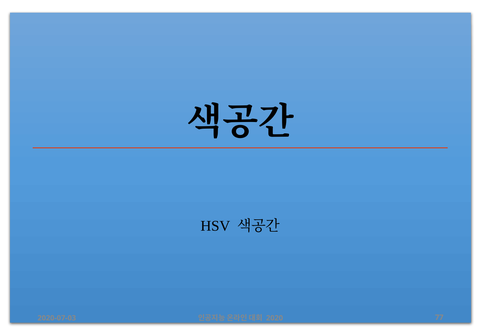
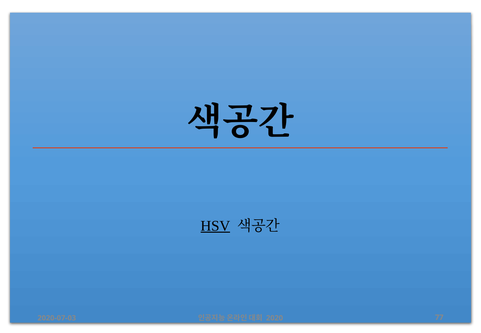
HSV underline: none -> present
